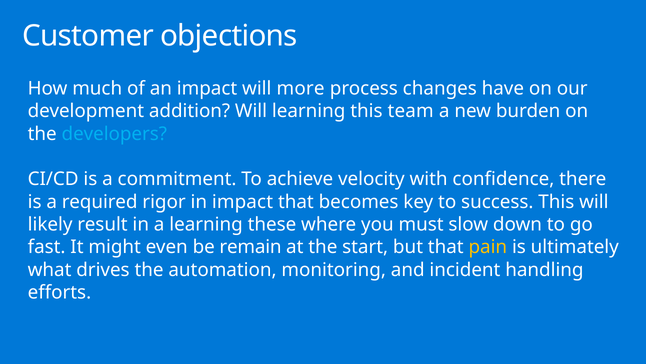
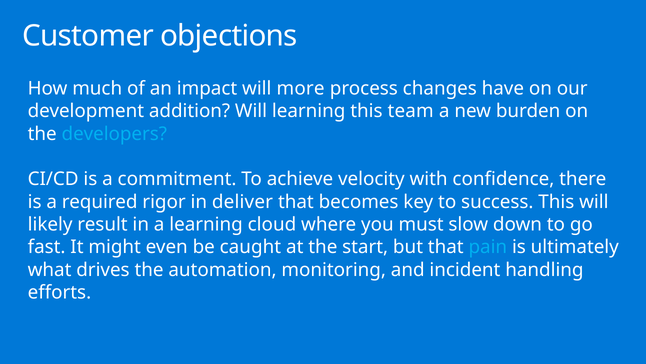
in impact: impact -> deliver
these: these -> cloud
remain: remain -> caught
pain colour: yellow -> light blue
